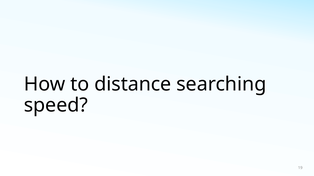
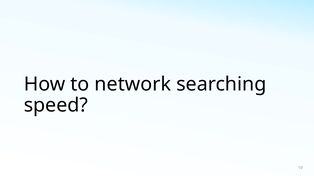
distance: distance -> network
